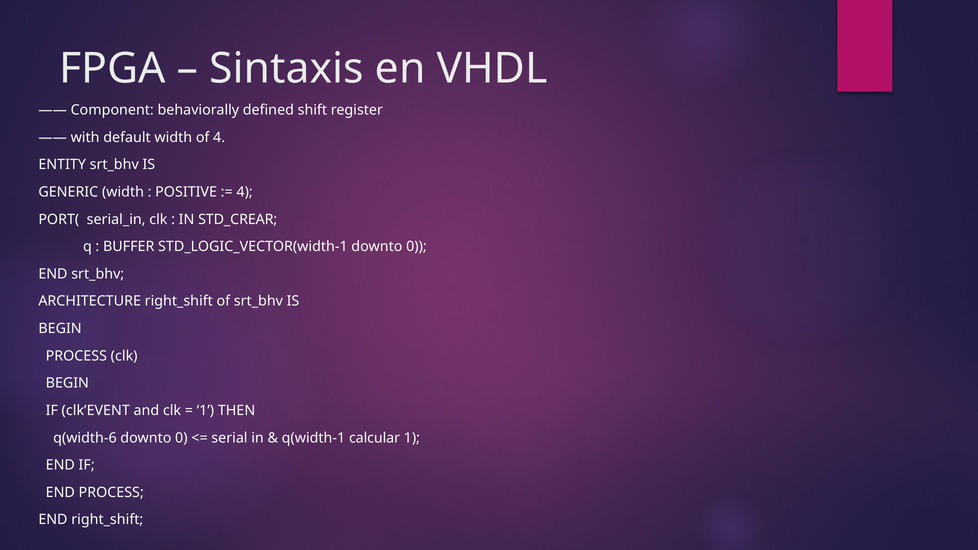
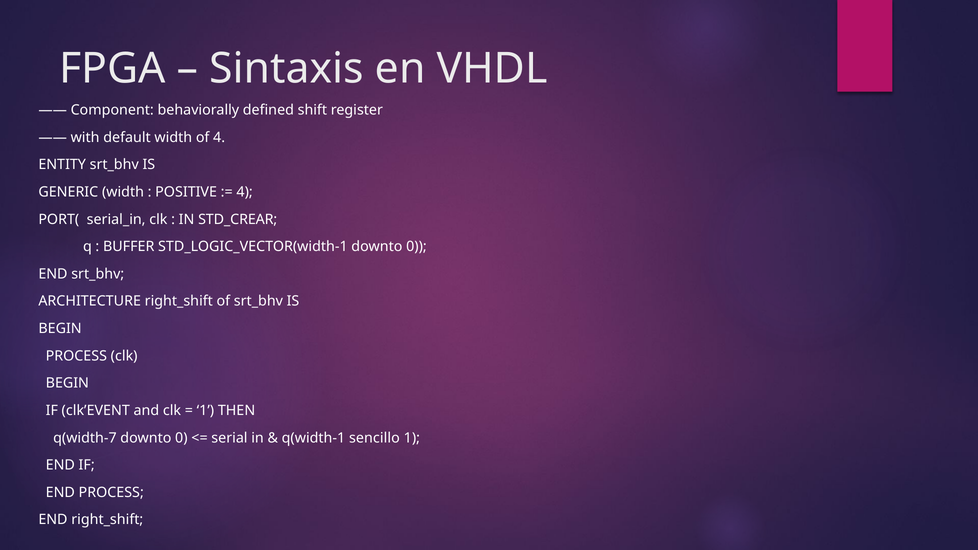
q(width-6: q(width-6 -> q(width-7
calcular: calcular -> sencillo
